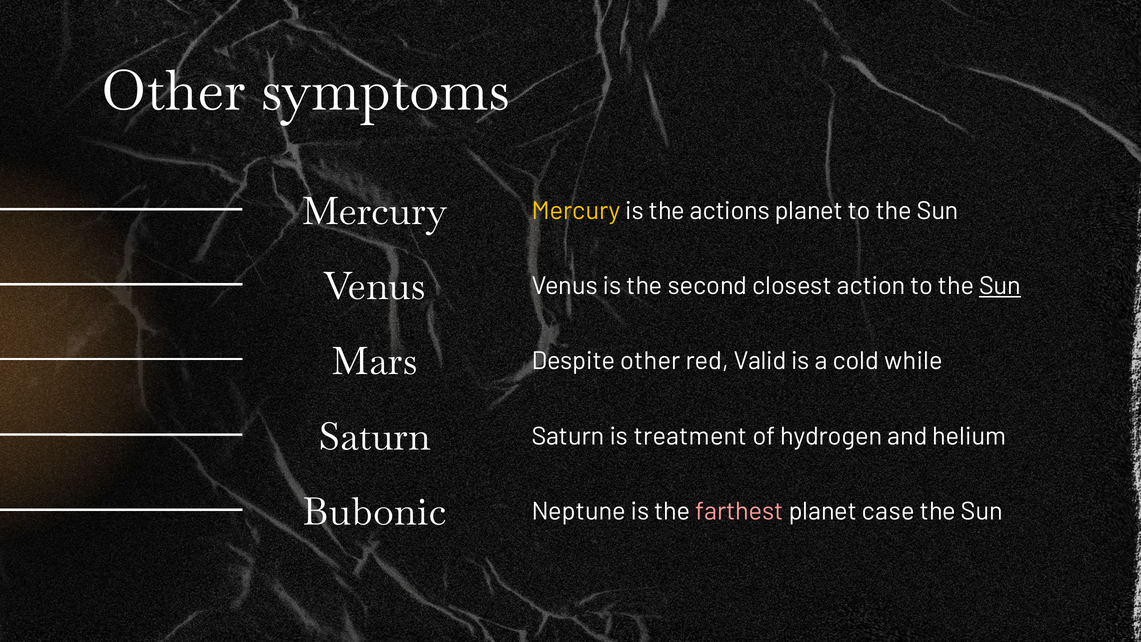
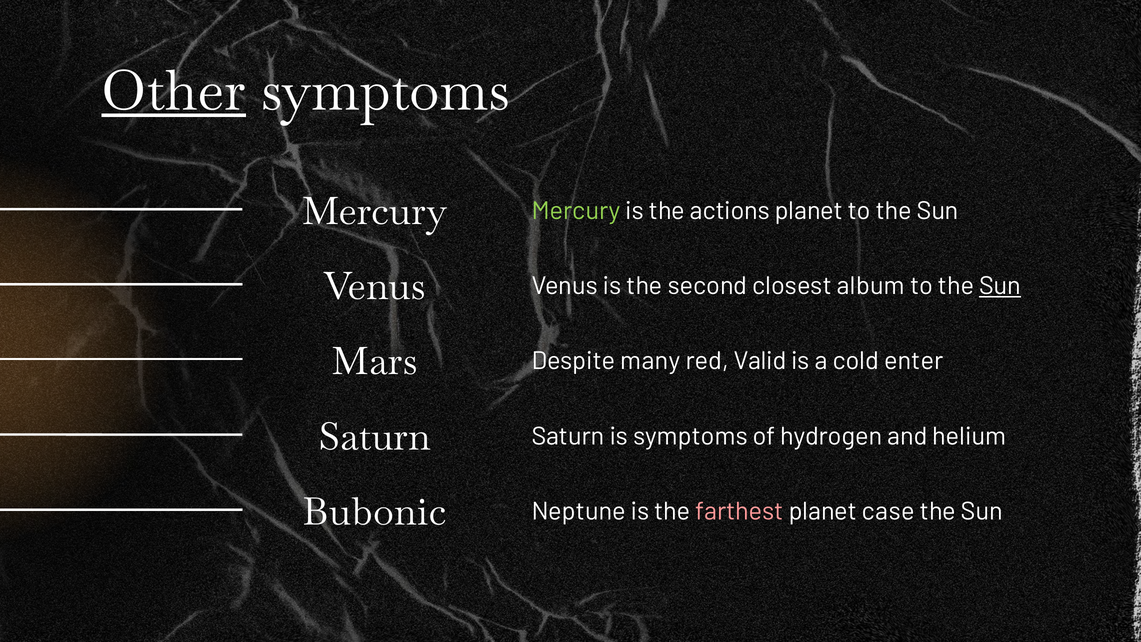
Other at (174, 91) underline: none -> present
Mercury at (576, 211) colour: yellow -> light green
action: action -> album
Despite other: other -> many
while: while -> enter
is treatment: treatment -> symptoms
